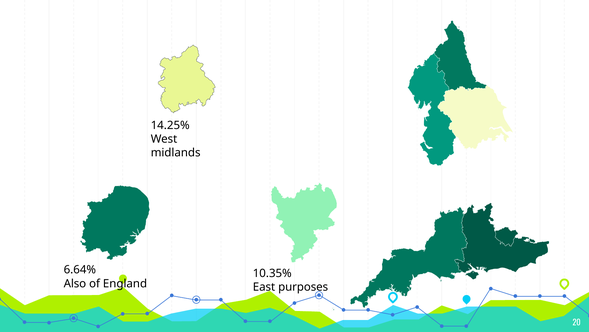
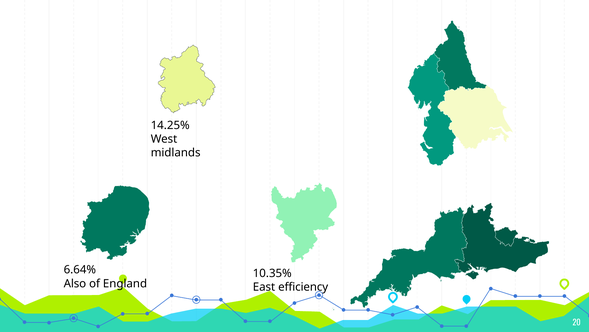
purposes: purposes -> efficiency
